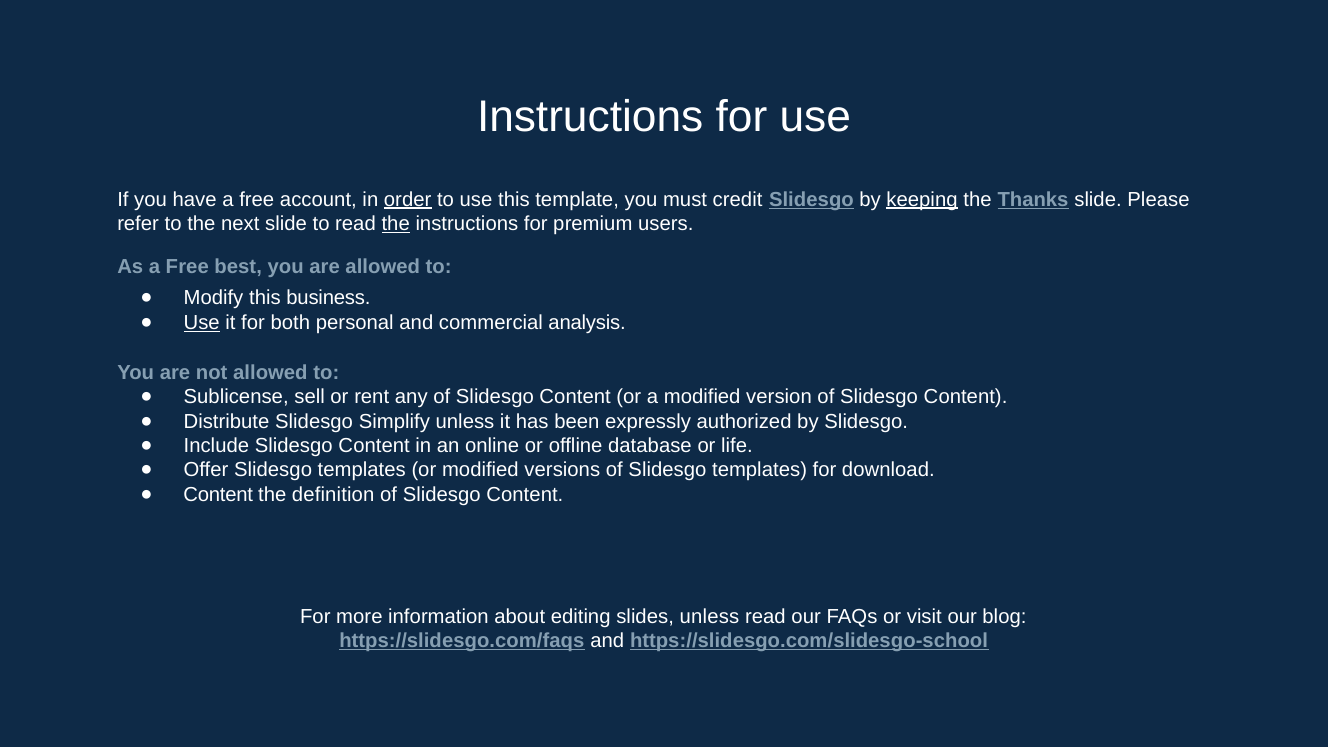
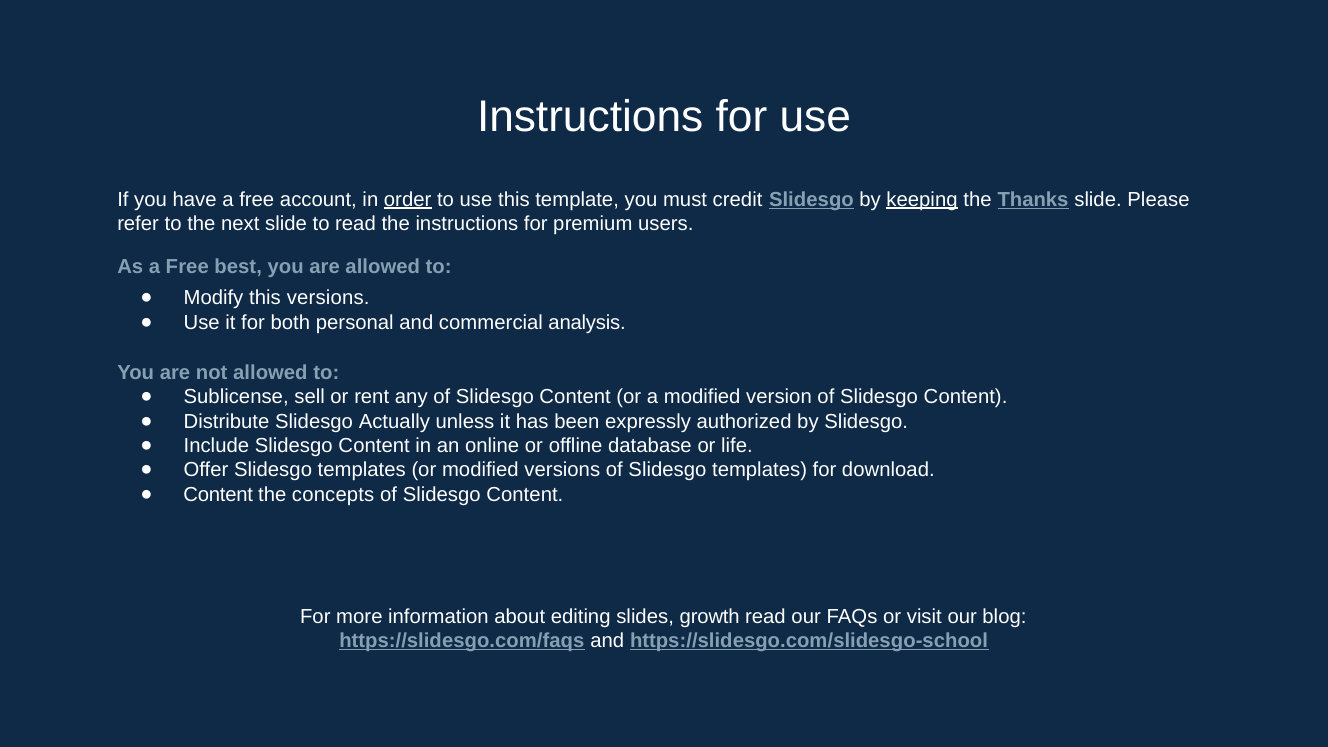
the at (396, 224) underline: present -> none
this business: business -> versions
Use at (202, 323) underline: present -> none
Simplify: Simplify -> Actually
definition: definition -> concepts
slides unless: unless -> growth
